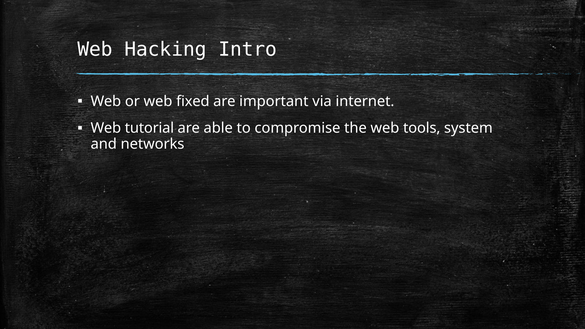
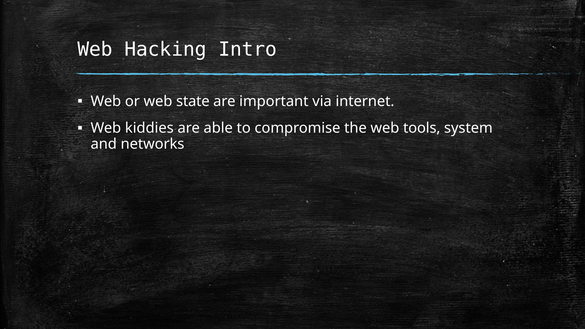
fixed: fixed -> state
tutorial: tutorial -> kiddies
